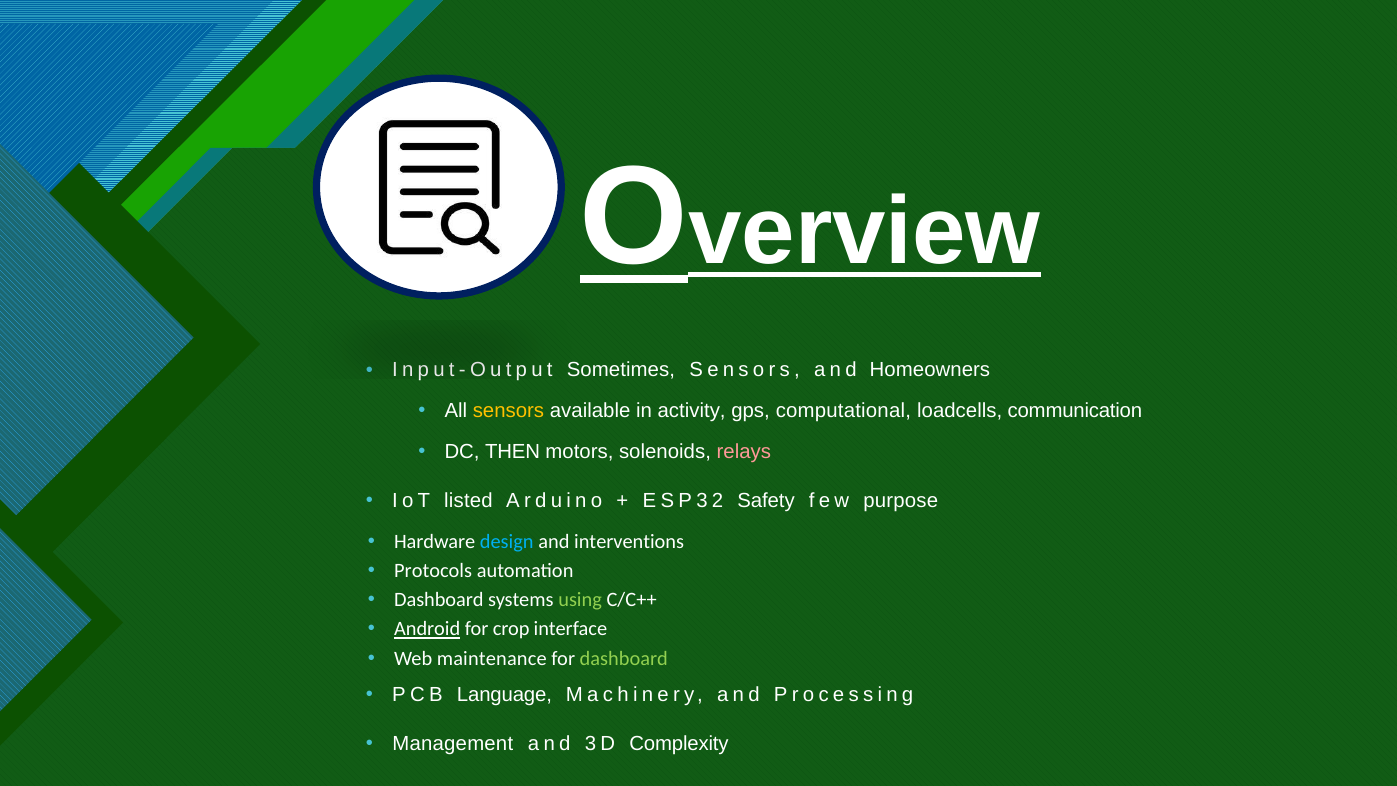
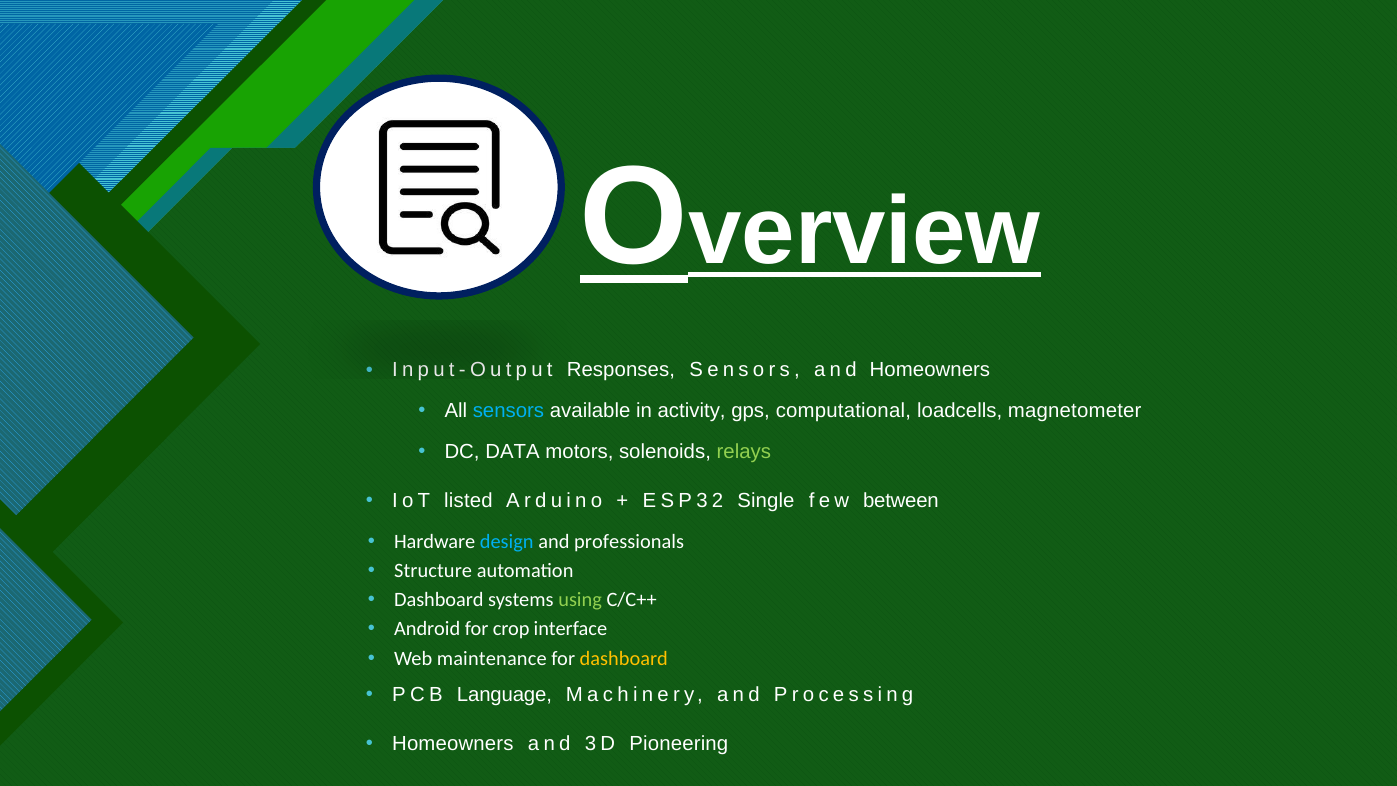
Sometimes: Sometimes -> Responses
sensors at (508, 411) colour: yellow -> light blue
communication: communication -> magnetometer
THEN: THEN -> DATA
relays colour: pink -> light green
Safety: Safety -> Single
purpose: purpose -> between
interventions: interventions -> professionals
Protocols: Protocols -> Structure
Android underline: present -> none
dashboard at (624, 658) colour: light green -> yellow
Management at (453, 743): Management -> Homeowners
Complexity: Complexity -> Pioneering
